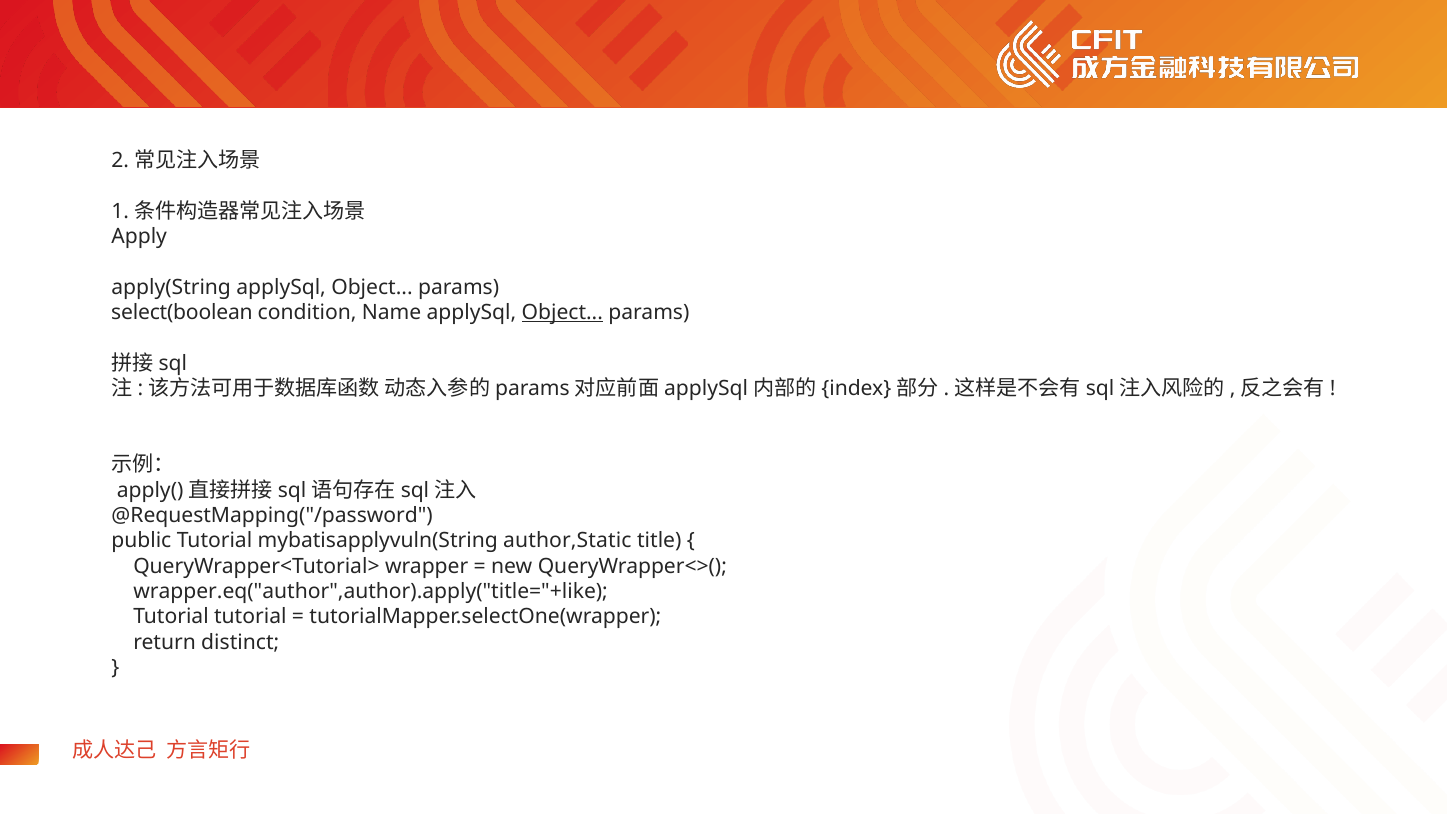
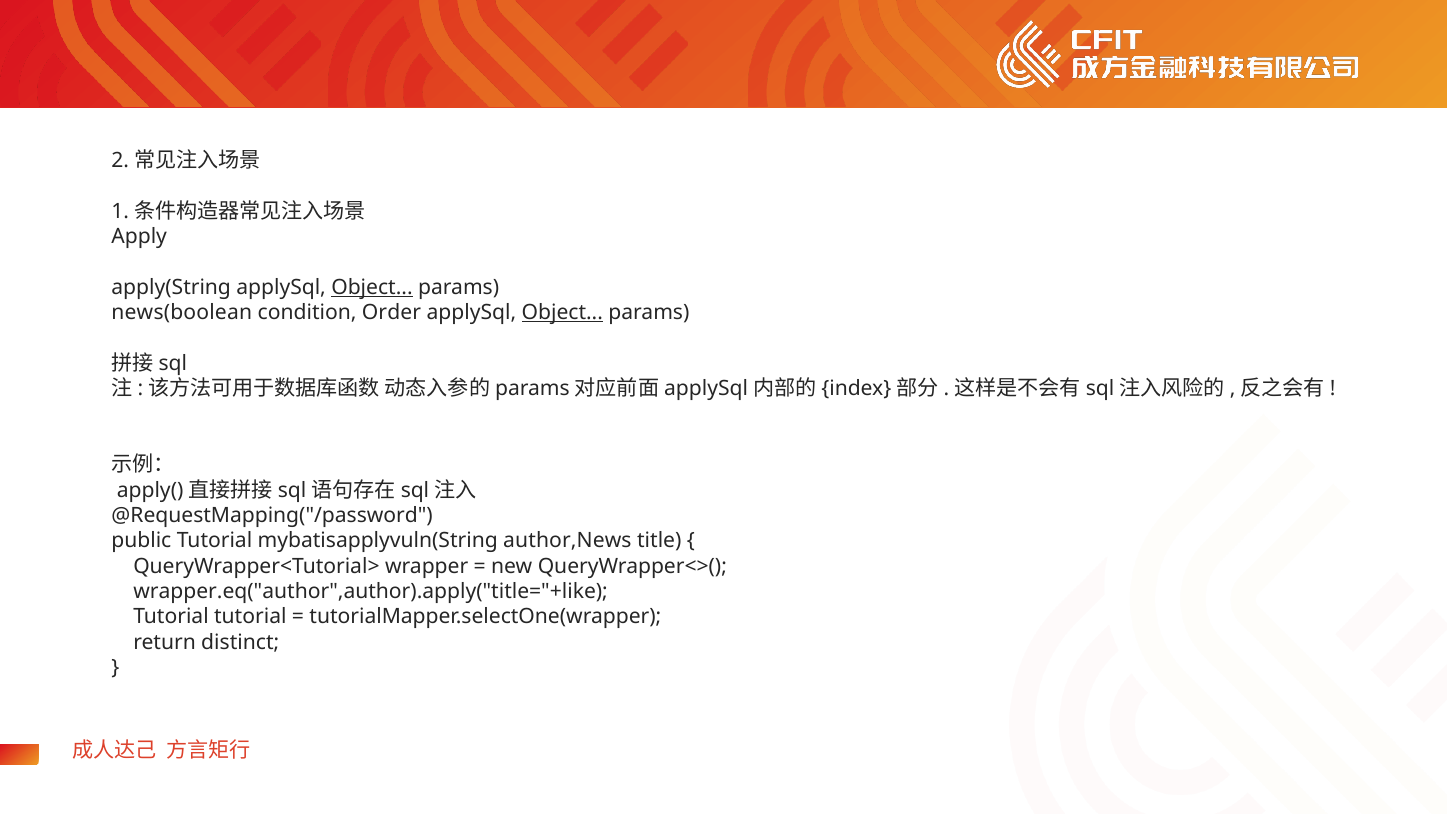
Object at (372, 287) underline: none -> present
select(boolean: select(boolean -> news(boolean
Name: Name -> Order
author,Static: author,Static -> author,News
